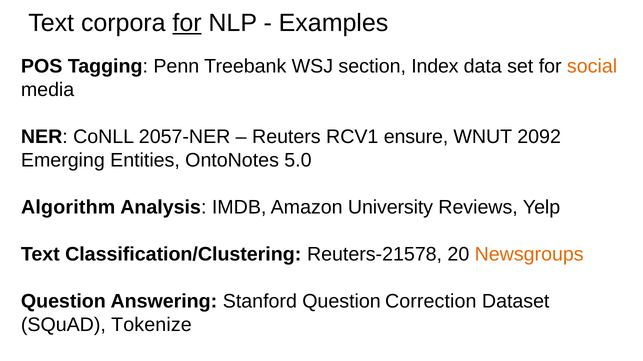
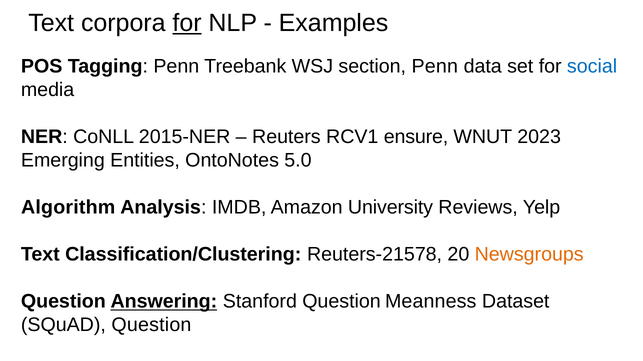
section Index: Index -> Penn
social colour: orange -> blue
2057-NER: 2057-NER -> 2015-NER
2092: 2092 -> 2023
Answering underline: none -> present
Correction: Correction -> Meanness
SQuAD Tokenize: Tokenize -> Question
